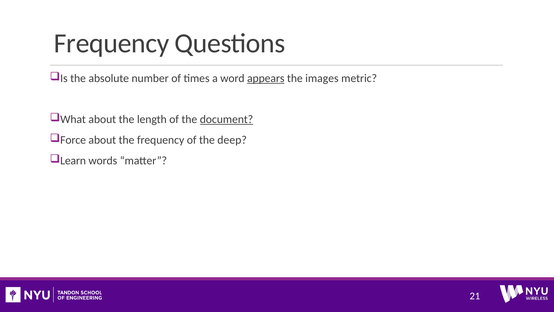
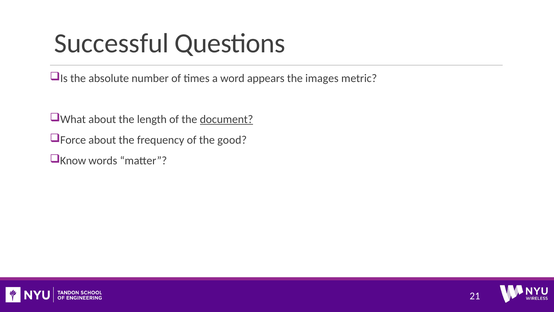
Frequency at (112, 43): Frequency -> Successful
appears underline: present -> none
deep: deep -> good
Learn: Learn -> Know
